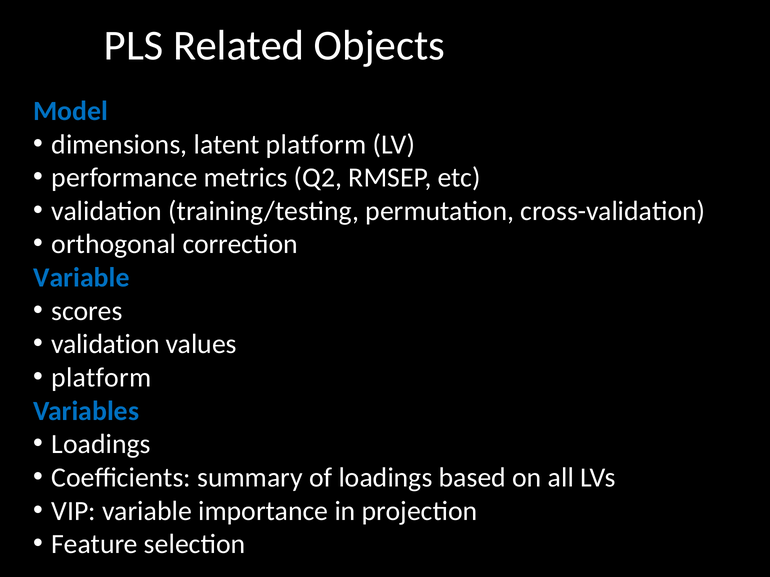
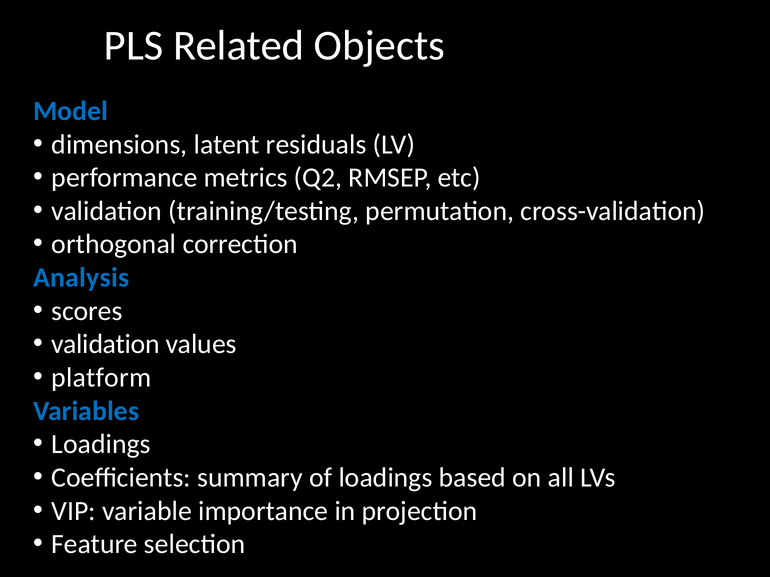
latent platform: platform -> residuals
Variable at (81, 278): Variable -> Analysis
